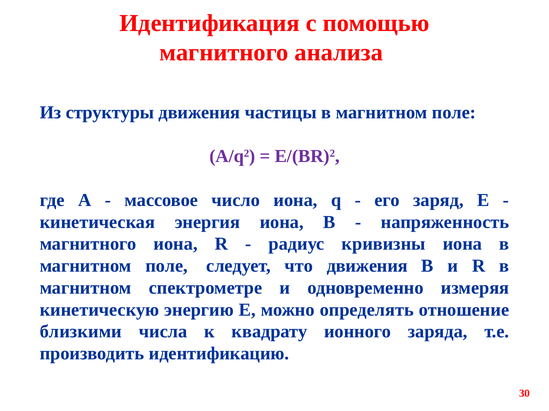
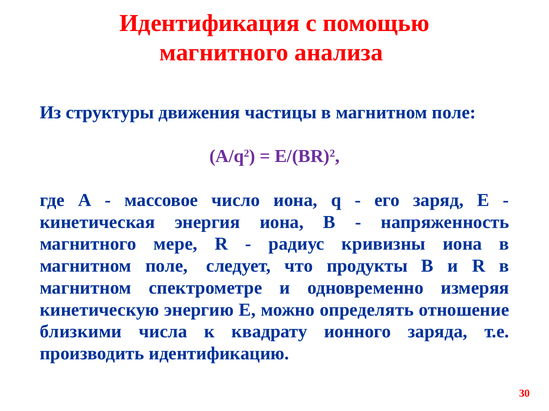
магнитного иона: иона -> мере
что движения: движения -> продукты
